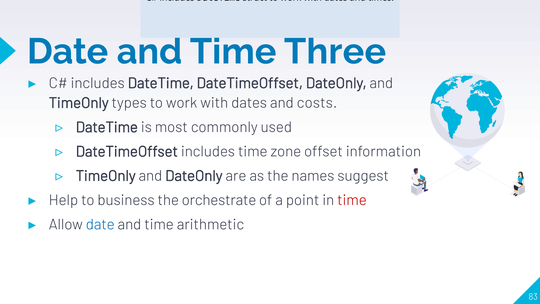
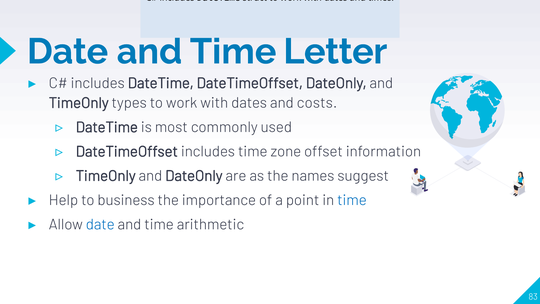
Three: Three -> Letter
orchestrate: orchestrate -> importance
time at (352, 200) colour: red -> blue
